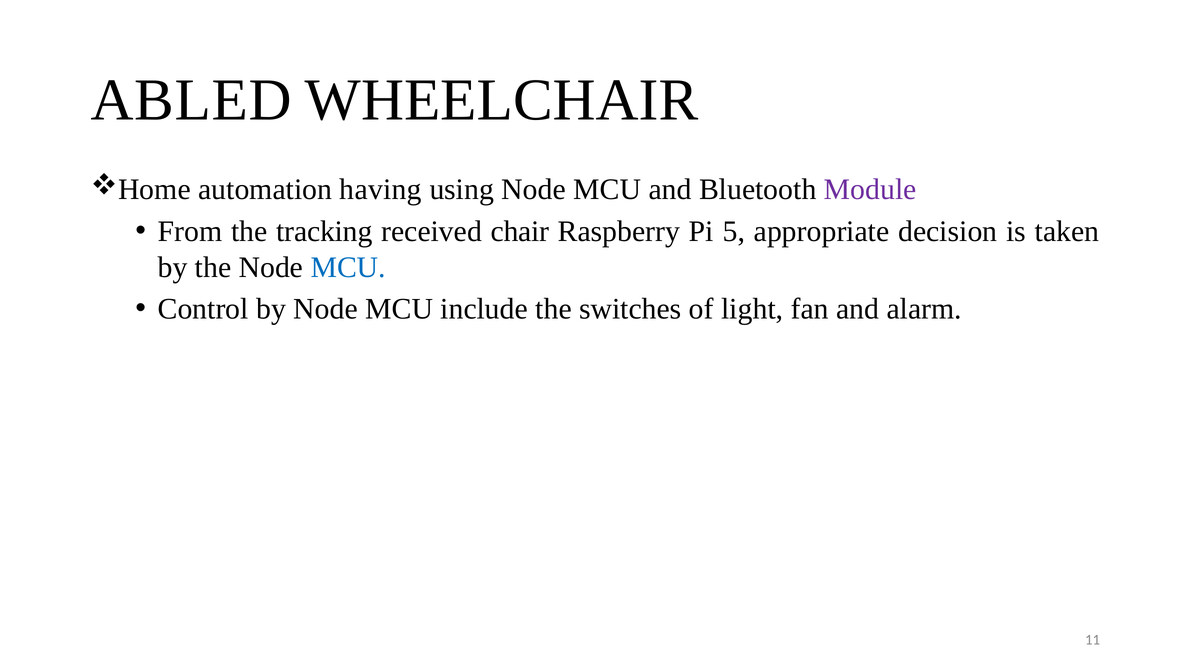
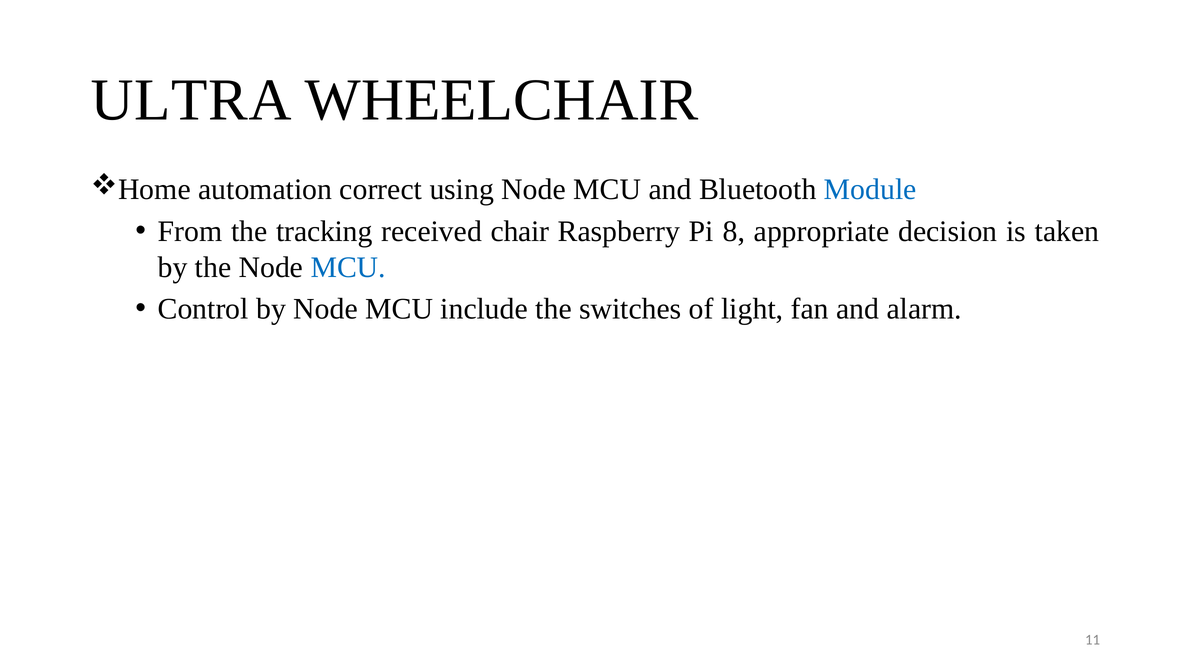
ABLED: ABLED -> ULTRA
having: having -> correct
Module colour: purple -> blue
5: 5 -> 8
